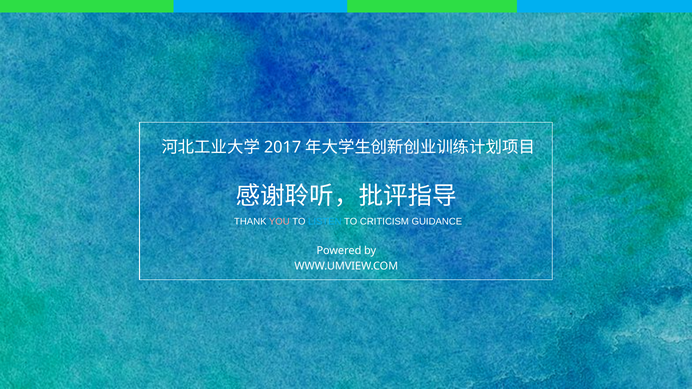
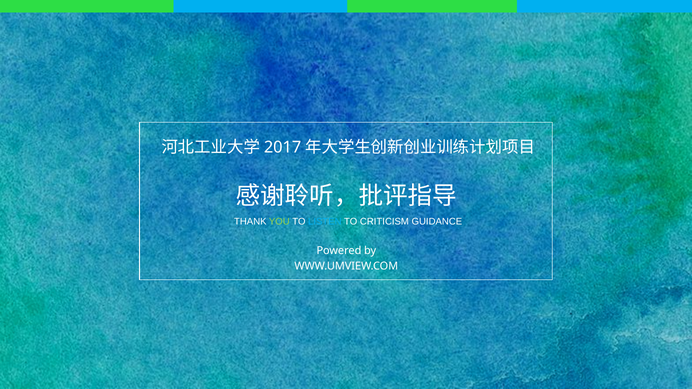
YOU colour: pink -> light green
